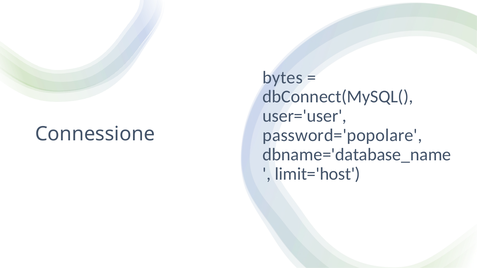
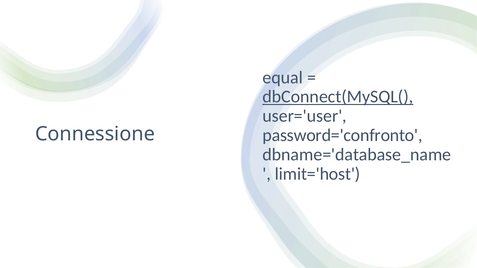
bytes: bytes -> equal
dbConnect(MySQL( underline: none -> present
password='popolare: password='popolare -> password='confronto
